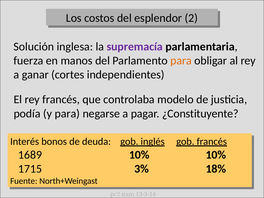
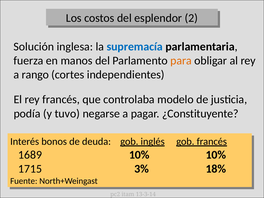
supremacía colour: purple -> blue
ganar: ganar -> rango
y para: para -> tuvo
